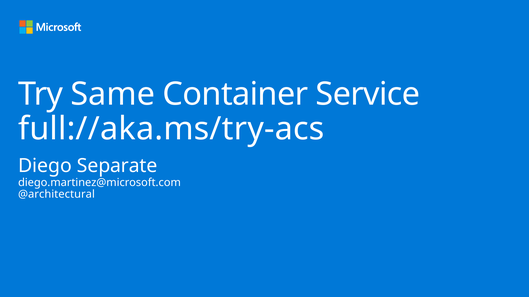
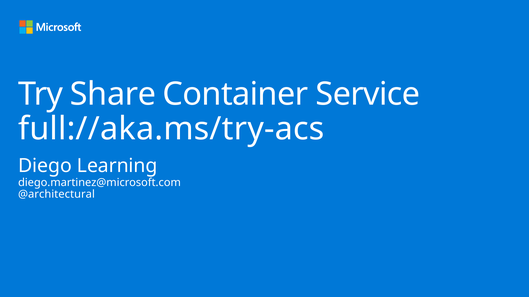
Same: Same -> Share
Separate: Separate -> Learning
